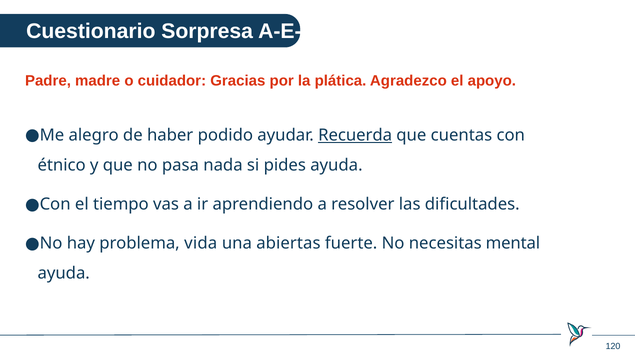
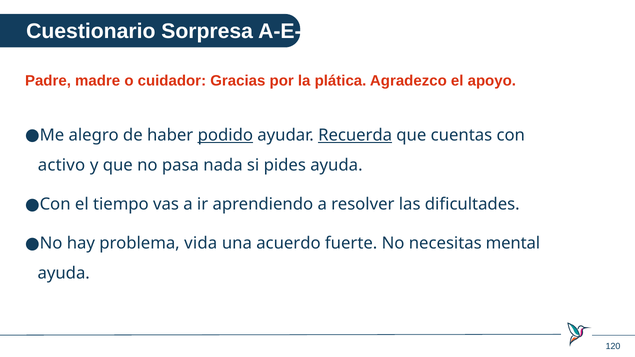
podido underline: none -> present
étnico: étnico -> activo
abiertas: abiertas -> acuerdo
